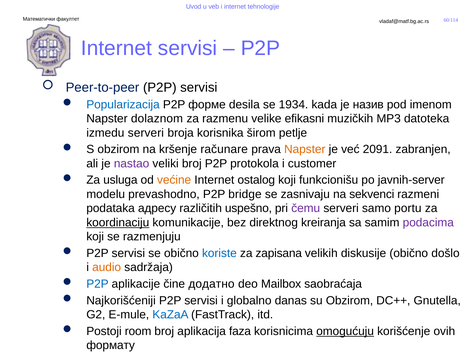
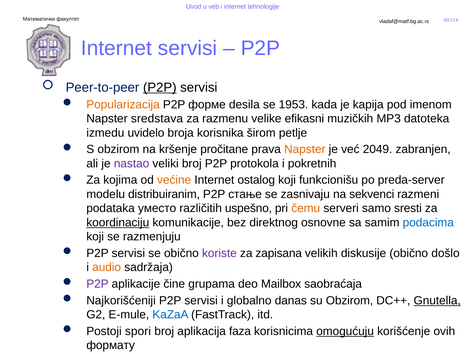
P2P at (160, 87) underline: none -> present
Popularizacija colour: blue -> orange
1934: 1934 -> 1953
назив: назив -> kapija
dolaznom: dolaznom -> sredstava
izmedu serveri: serveri -> uvidelo
računare: računare -> pročitane
2091: 2091 -> 2049
customer: customer -> pokretnih
usluga: usluga -> kojima
javnih-server: javnih-server -> preda-server
prevashodno: prevashodno -> distribuiranim
bridge: bridge -> стање
адресу: адресу -> уместо
čemu colour: purple -> orange
portu: portu -> sresti
kreiranja: kreiranja -> osnovne
podacima colour: purple -> blue
koriste colour: blue -> purple
P2P at (97, 284) colour: blue -> purple
додатно: додатно -> grupama
Gnutella underline: none -> present
room: room -> spori
